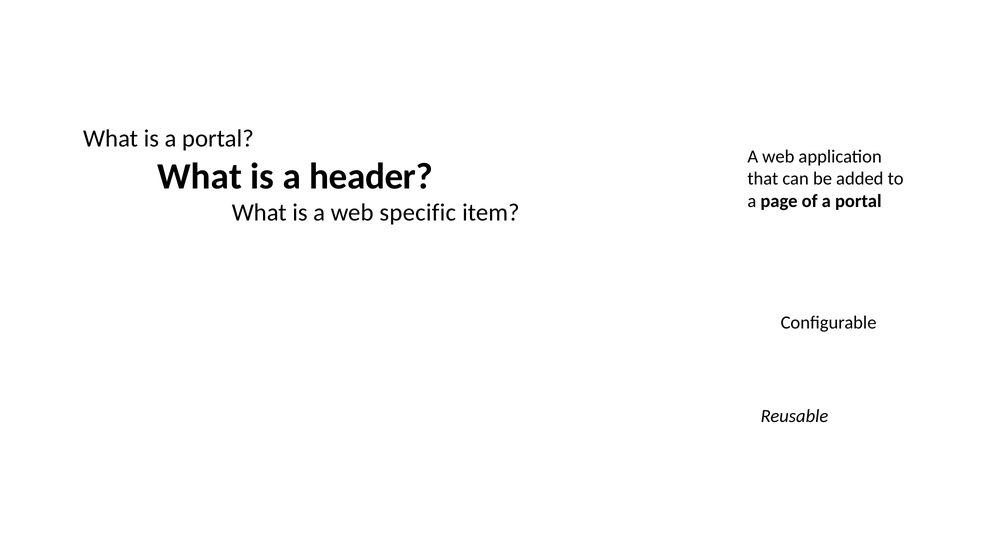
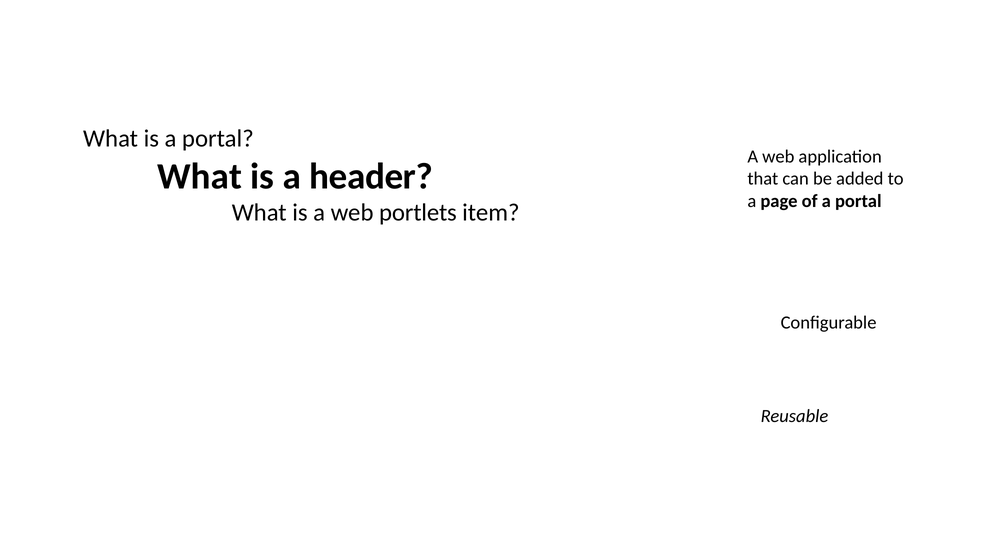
specific: specific -> portlets
